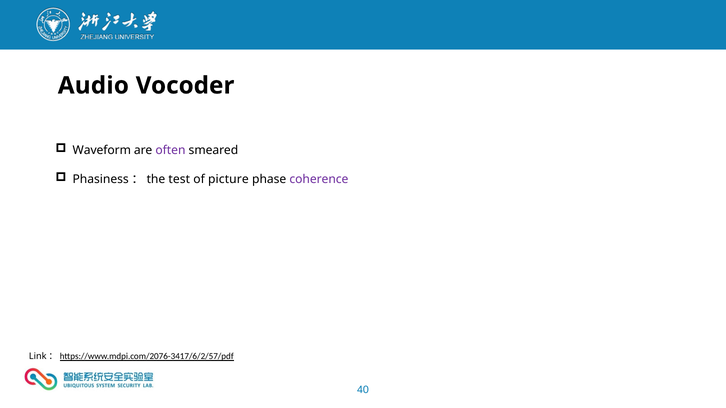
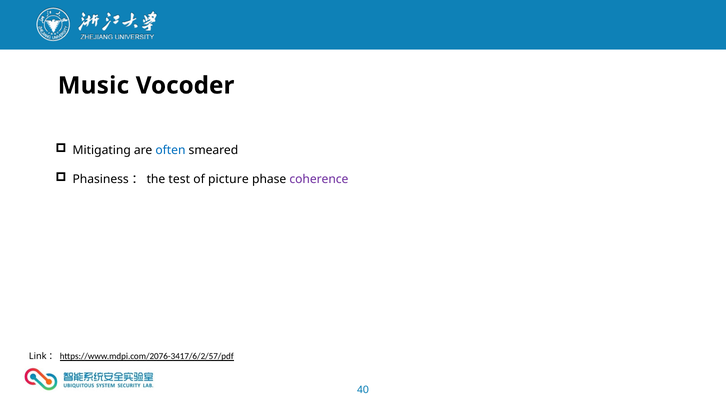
Audio: Audio -> Music
Waveform: Waveform -> Mitigating
often colour: purple -> blue
